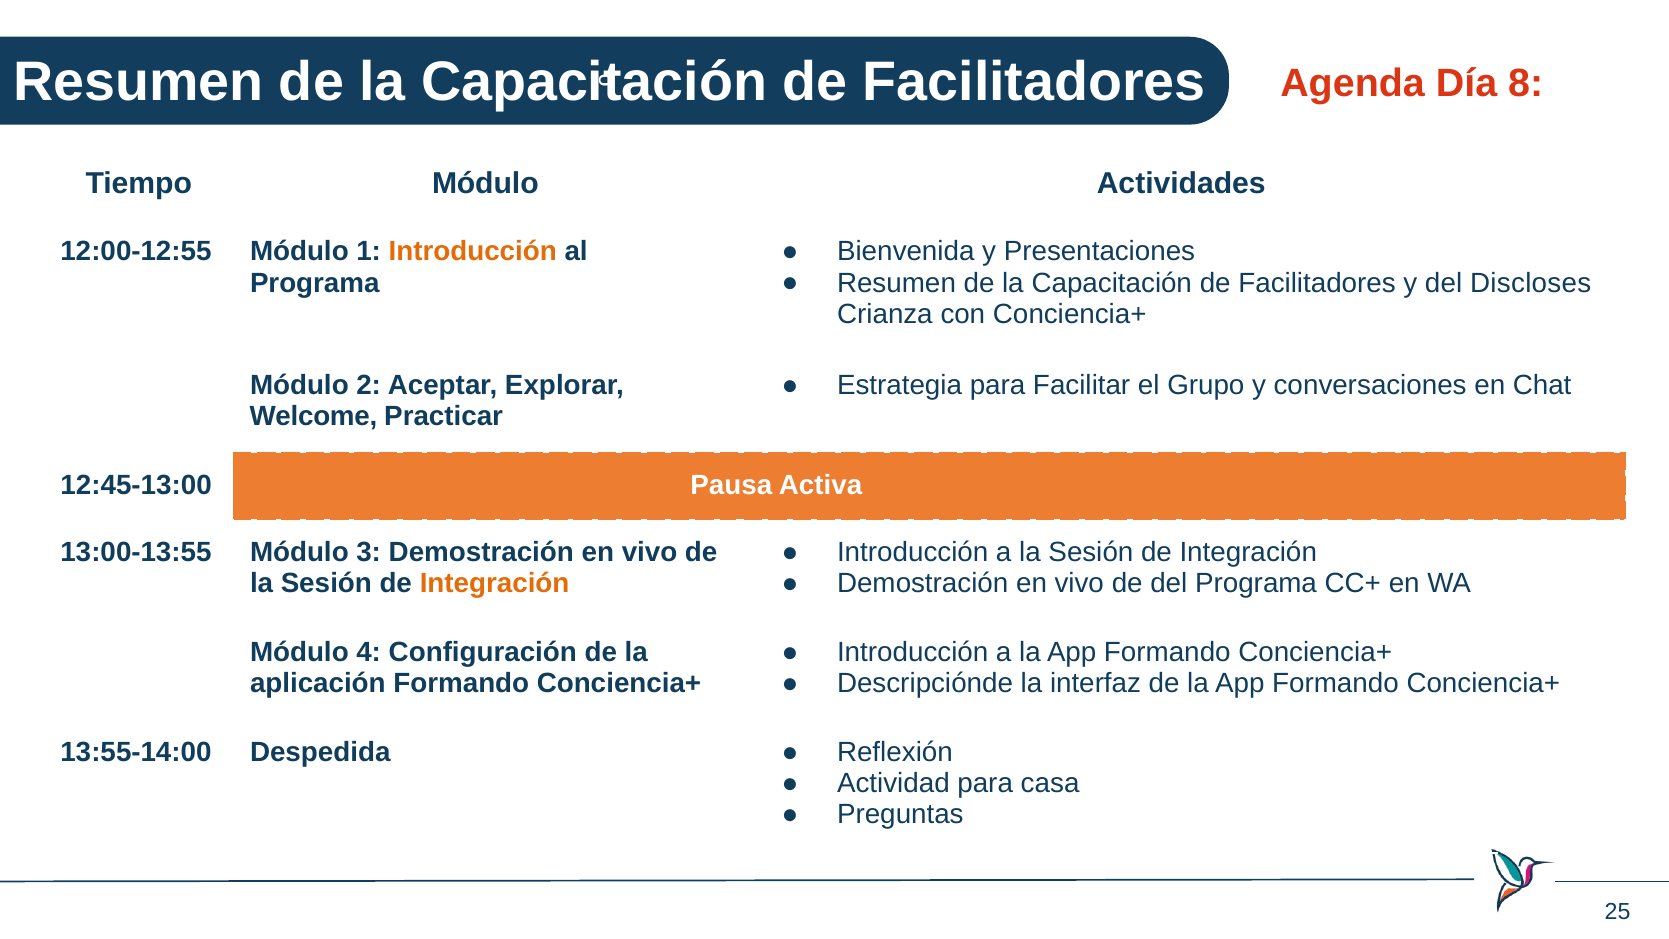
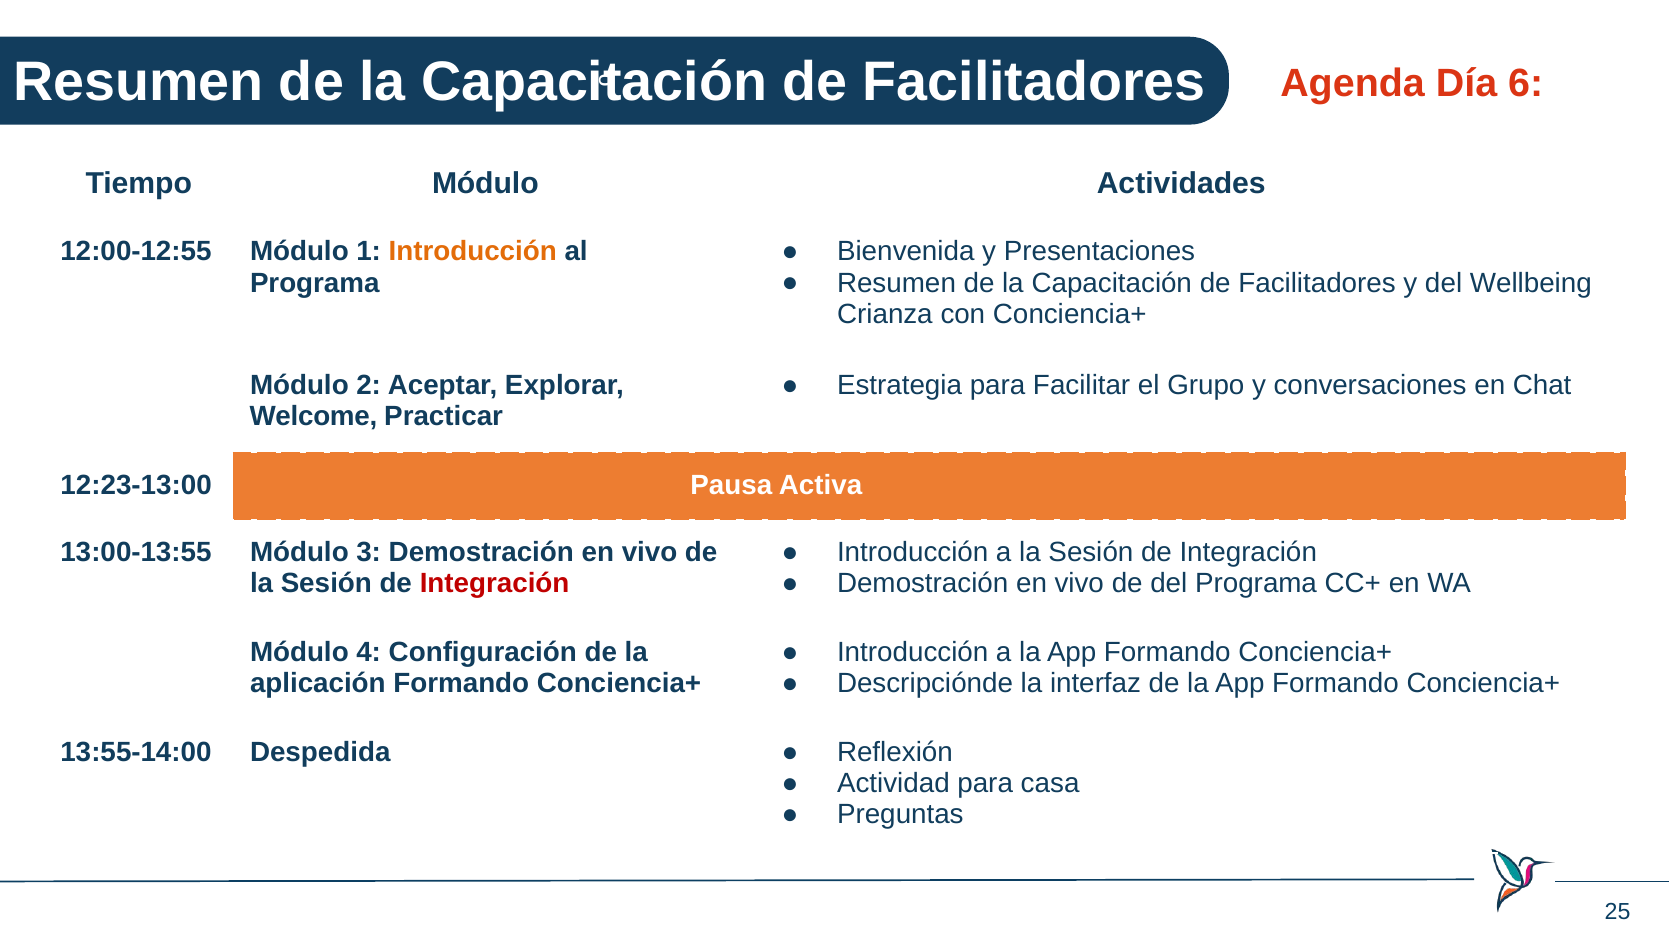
8: 8 -> 6
Discloses: Discloses -> Wellbeing
12:45-13:00: 12:45-13:00 -> 12:23-13:00
Integración at (495, 583) colour: orange -> red
